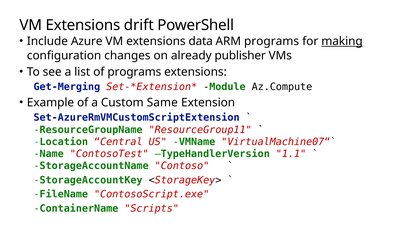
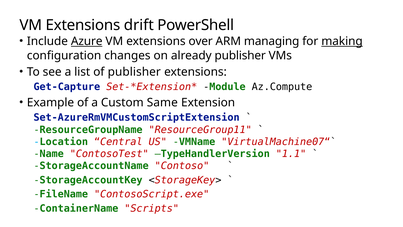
Azure underline: none -> present
data: data -> over
ARM programs: programs -> managing
of programs: programs -> publisher
Get-Merging: Get-Merging -> Get-Capture
